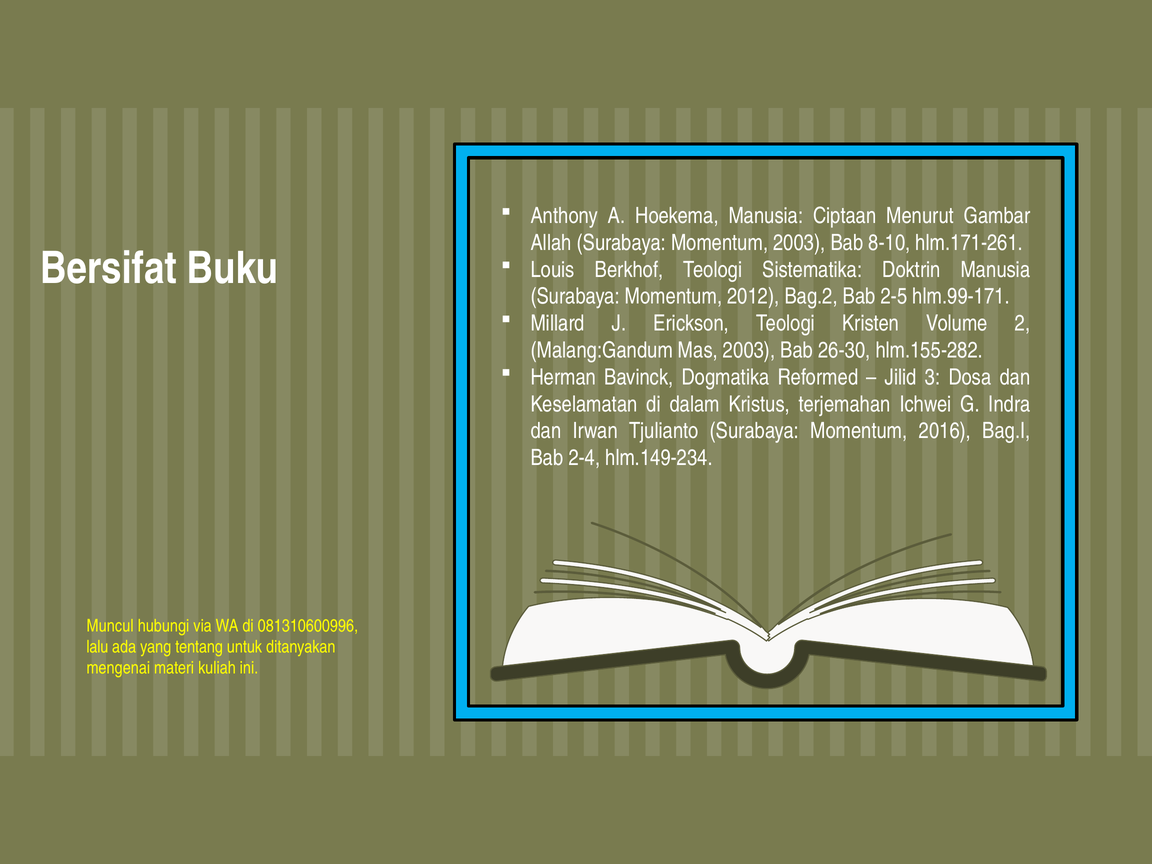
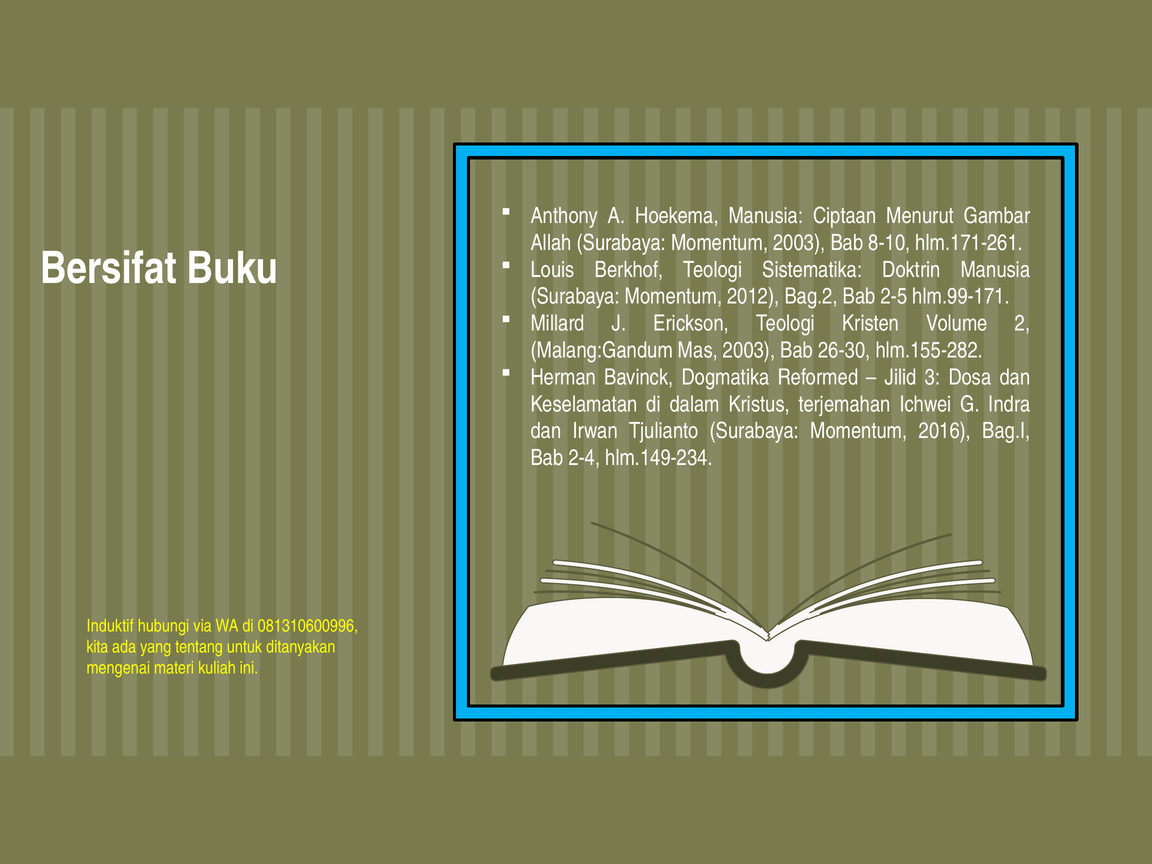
Muncul: Muncul -> Induktif
lalu: lalu -> kita
